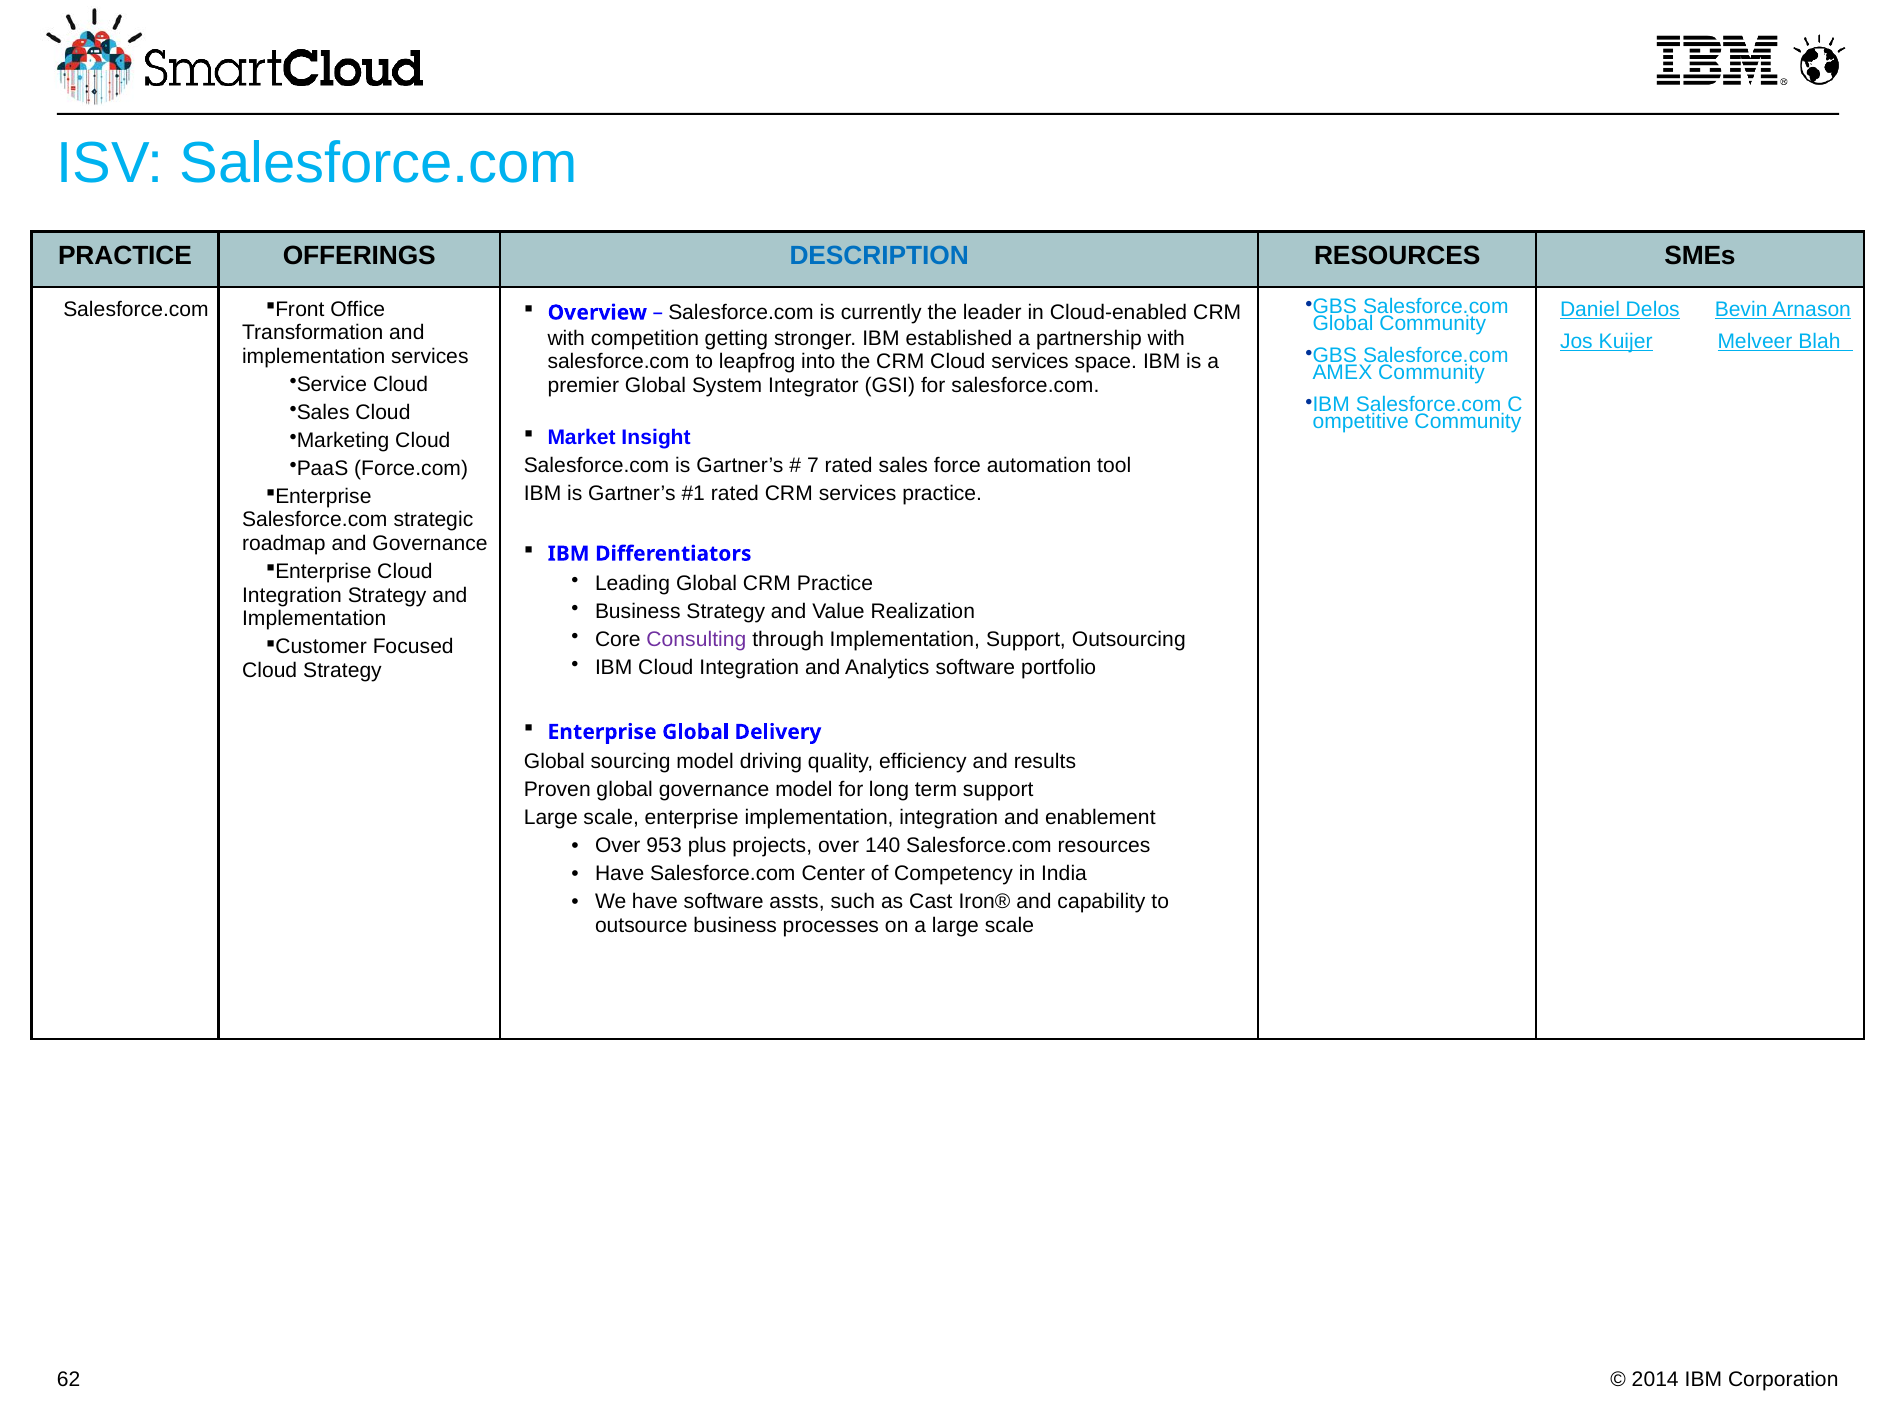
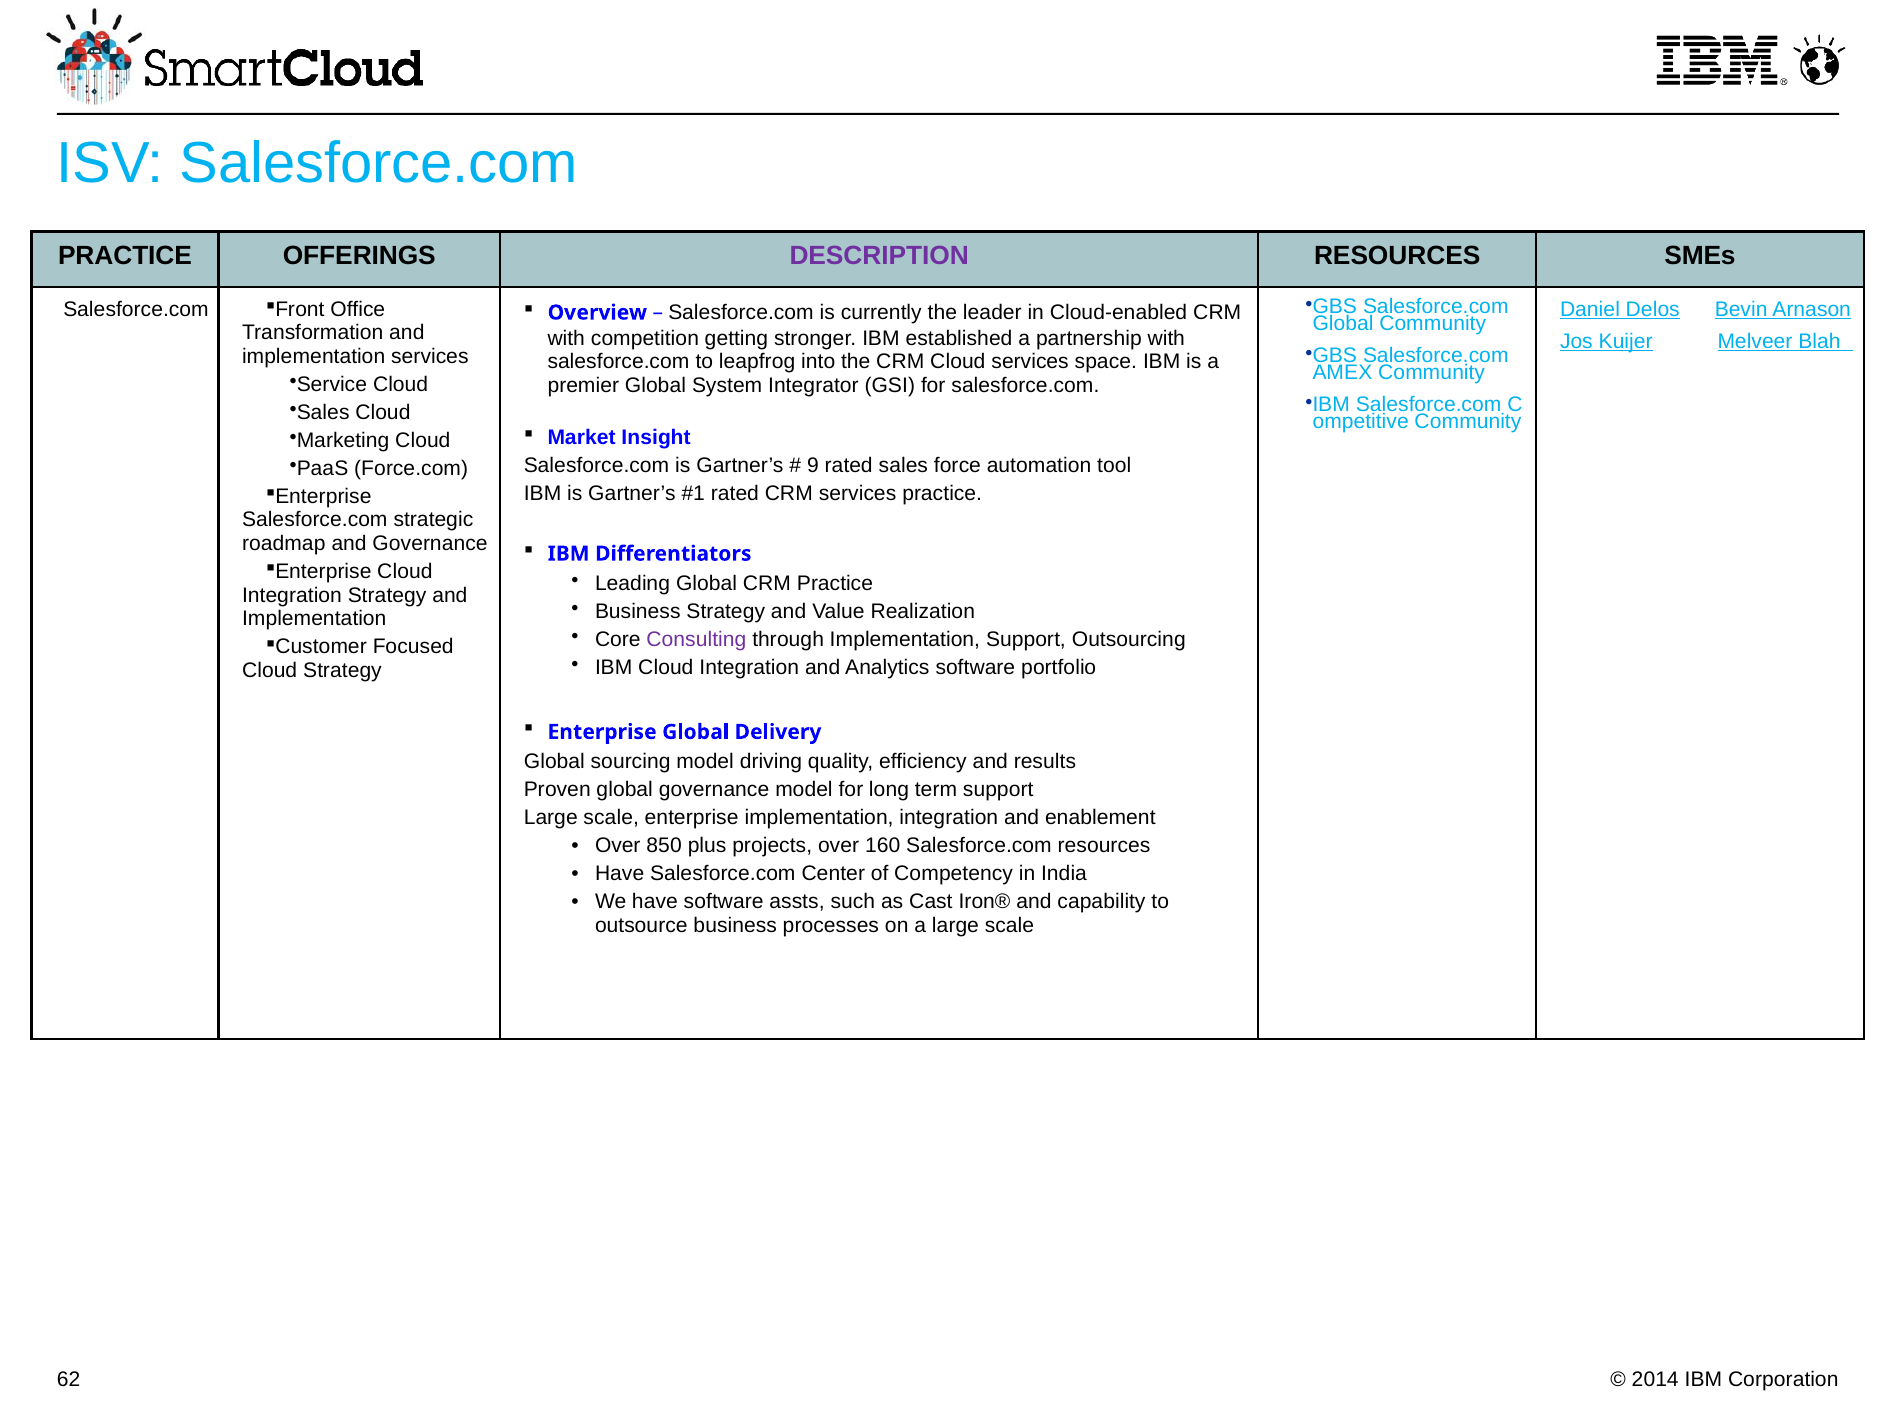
DESCRIPTION colour: blue -> purple
7: 7 -> 9
953: 953 -> 850
140: 140 -> 160
